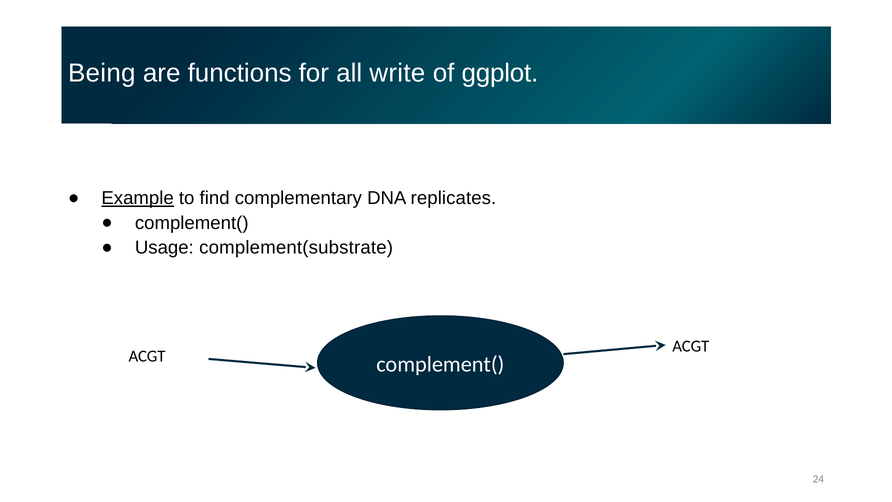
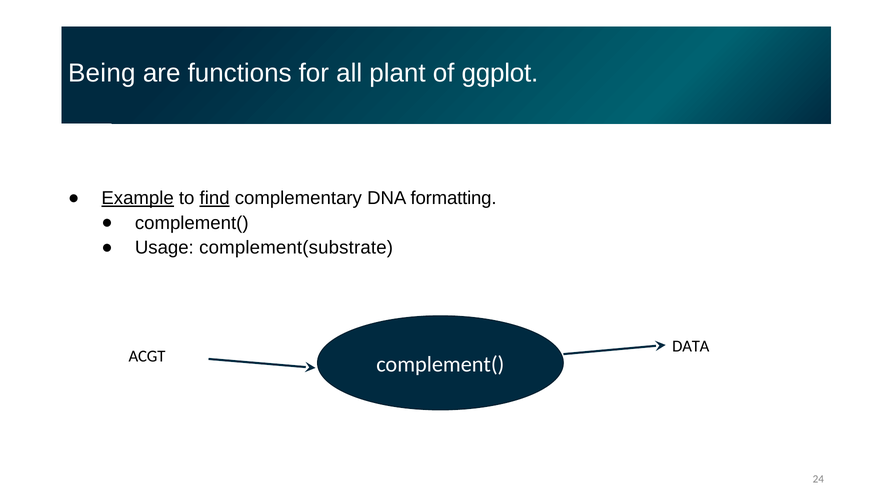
write: write -> plant
find underline: none -> present
replicates: replicates -> formatting
ACGT at (691, 346): ACGT -> DATA
